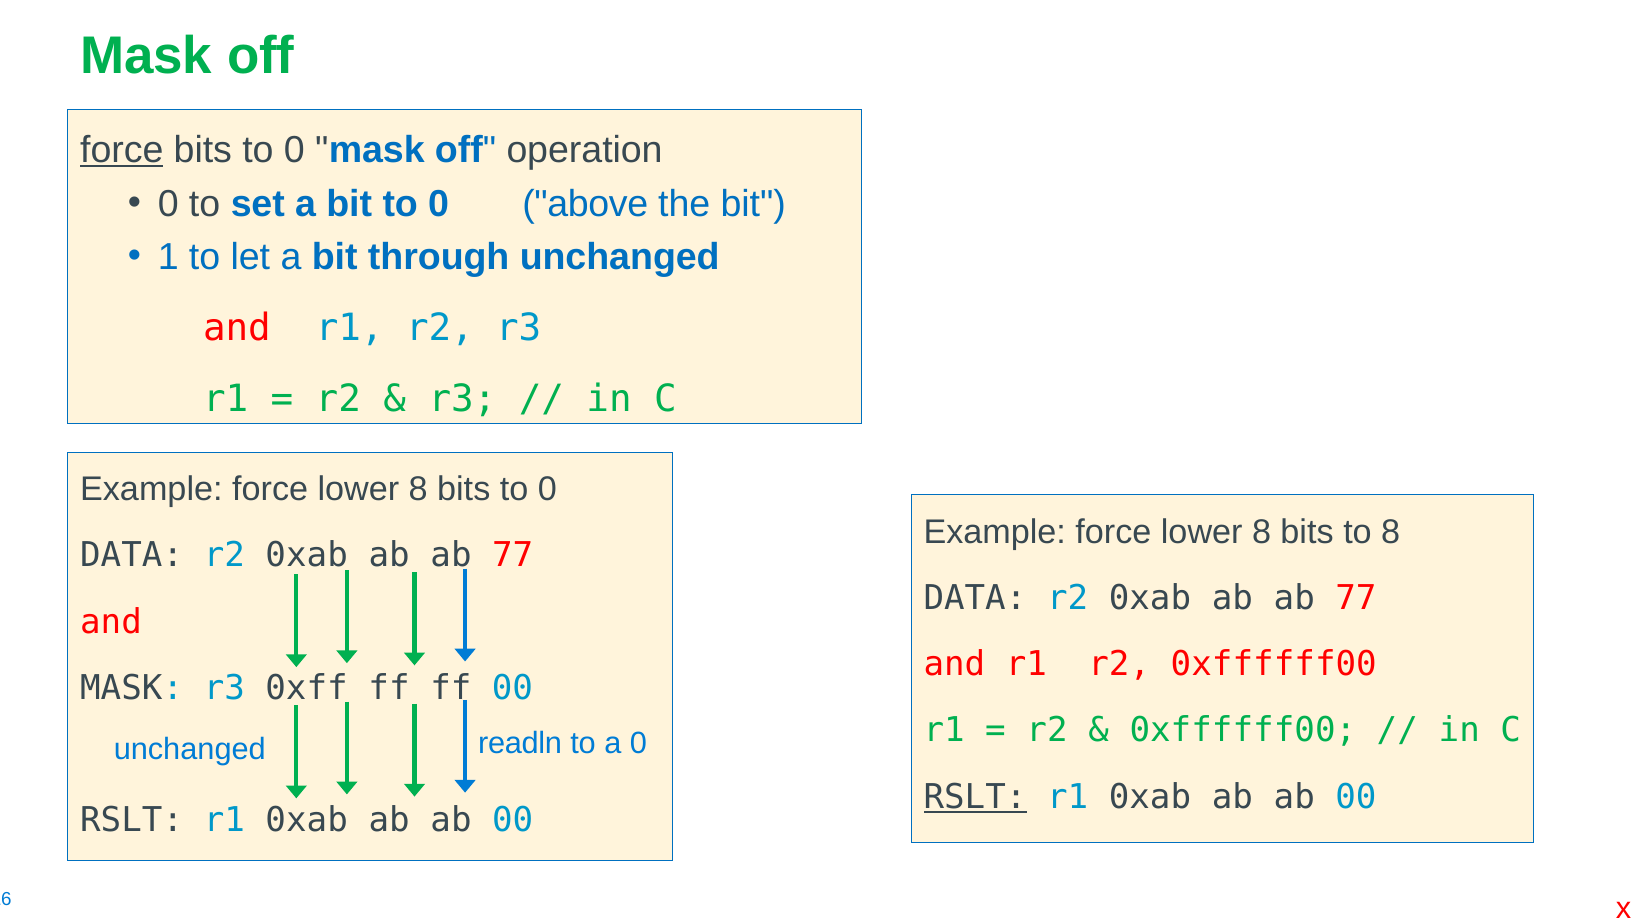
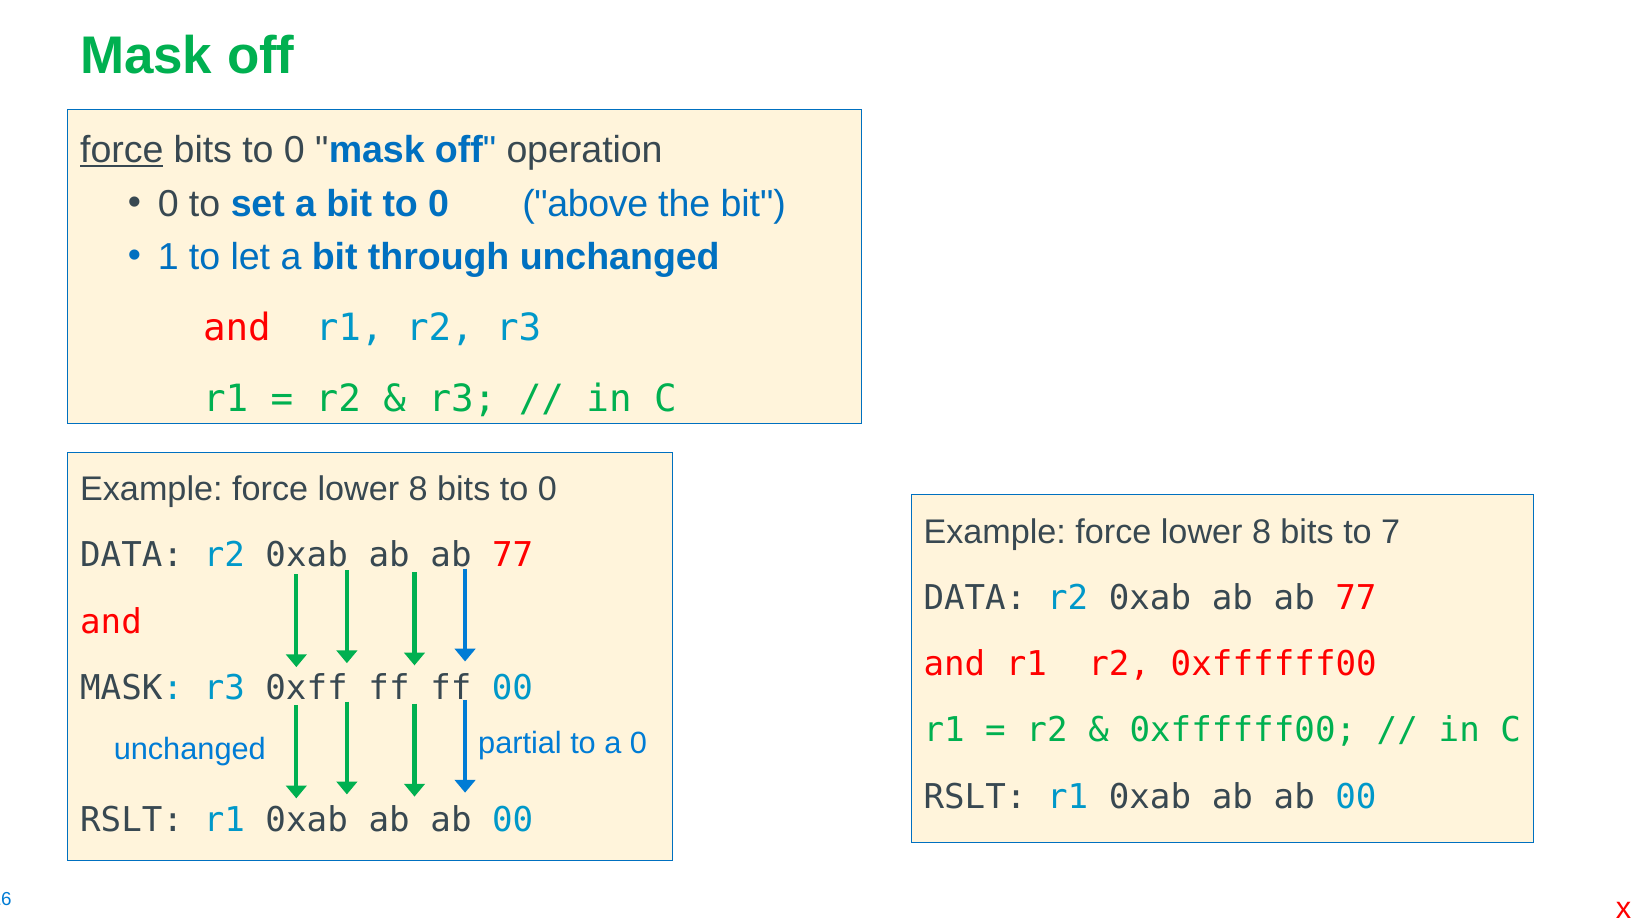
to 8: 8 -> 7
readln: readln -> partial
RSLT at (975, 797) underline: present -> none
